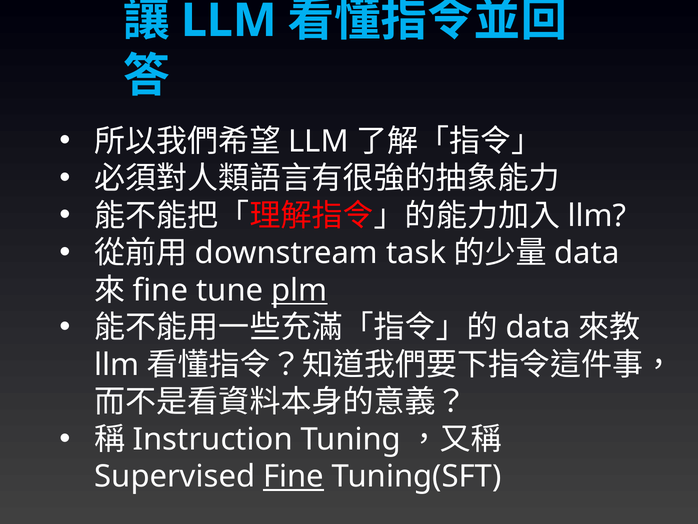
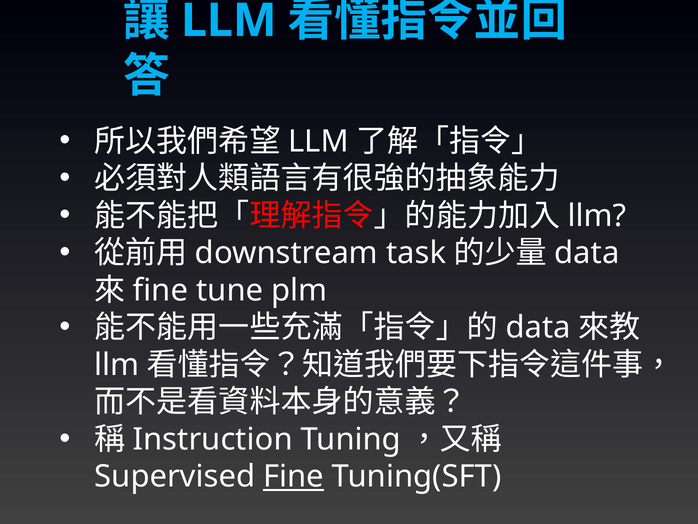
plm underline: present -> none
